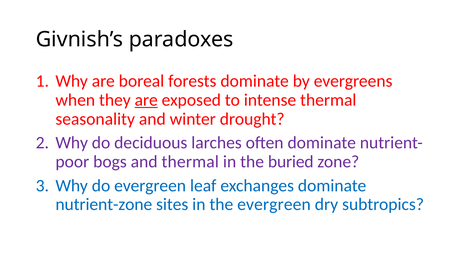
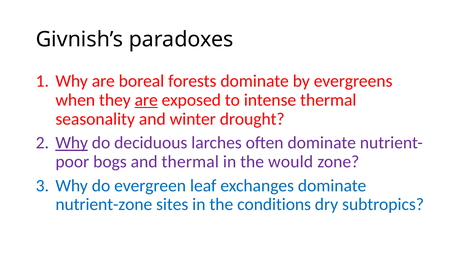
Why at (72, 143) underline: none -> present
buried: buried -> would
the evergreen: evergreen -> conditions
